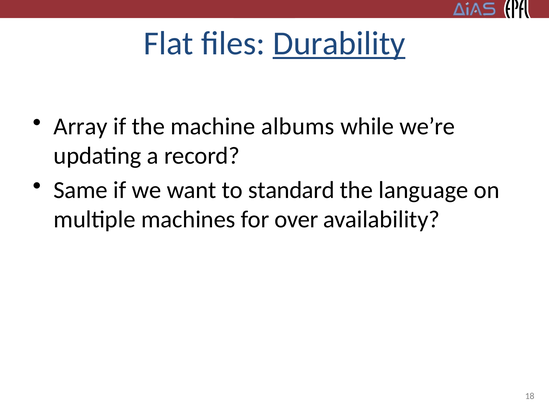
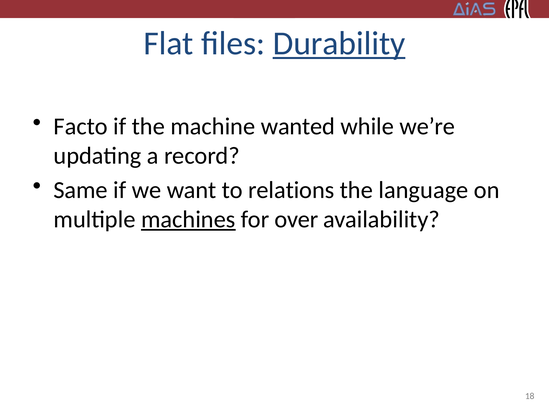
Array: Array -> Facto
albums: albums -> wanted
standard: standard -> relations
machines underline: none -> present
